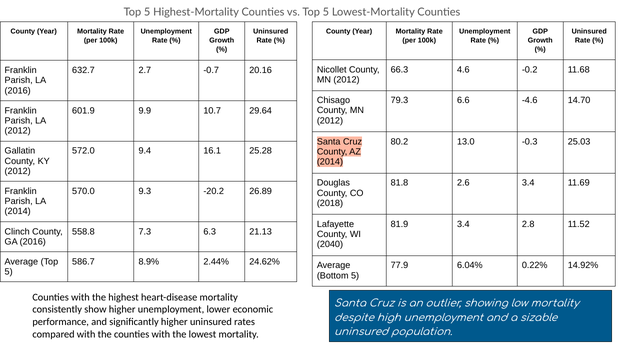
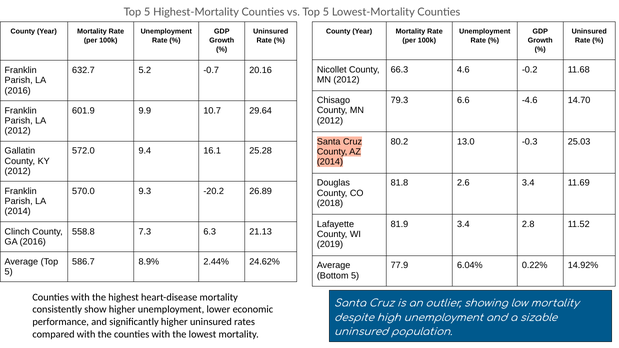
2.7: 2.7 -> 5.2
2040: 2040 -> 2019
